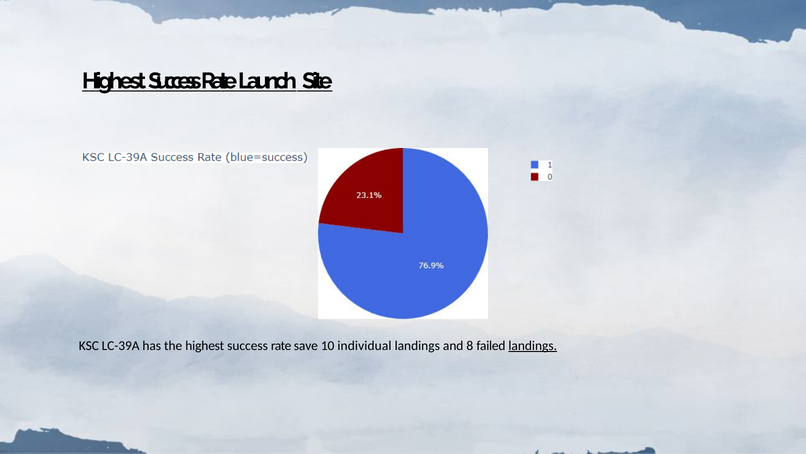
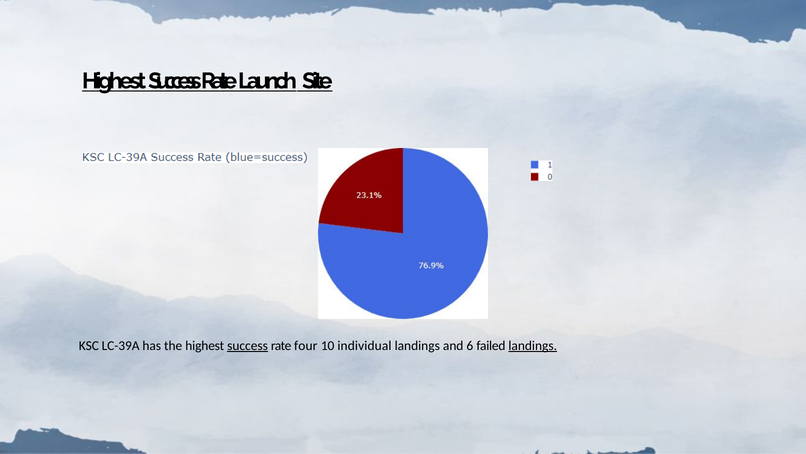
success at (248, 345) underline: none -> present
save: save -> four
8: 8 -> 6
